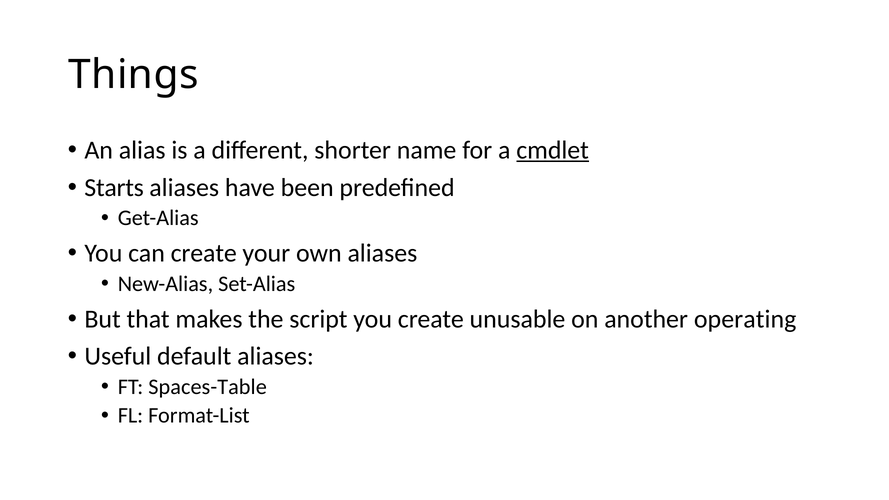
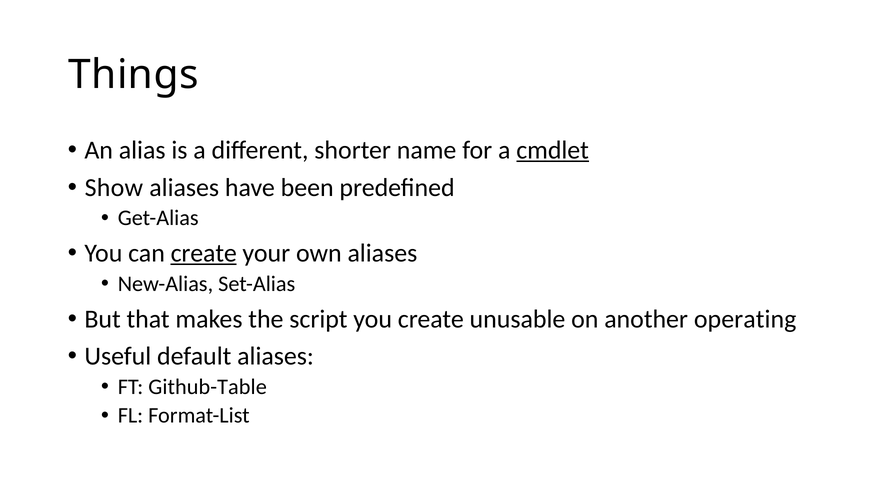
Starts: Starts -> Show
create at (204, 253) underline: none -> present
Spaces-Table: Spaces-Table -> Github-Table
